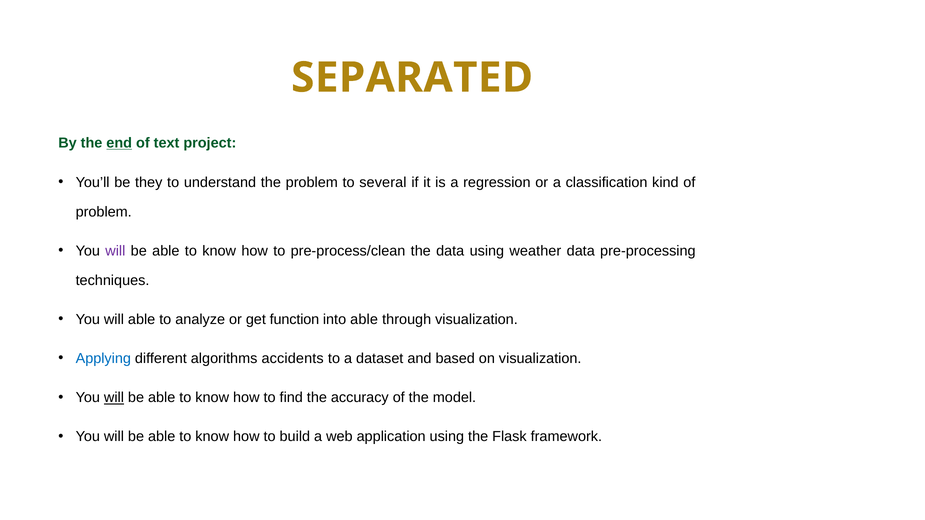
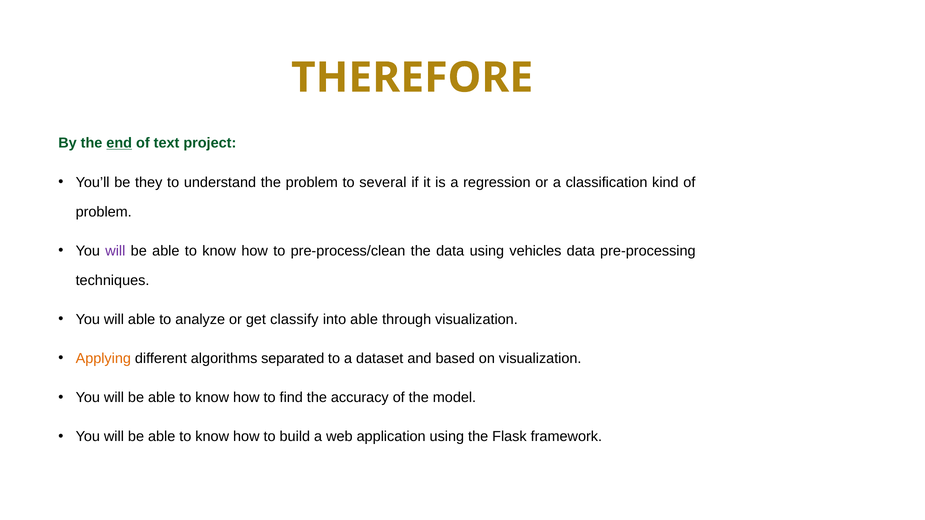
SEPARATED: SEPARATED -> THEREFORE
weather: weather -> vehicles
function: function -> classify
Applying colour: blue -> orange
accidents: accidents -> separated
will at (114, 398) underline: present -> none
